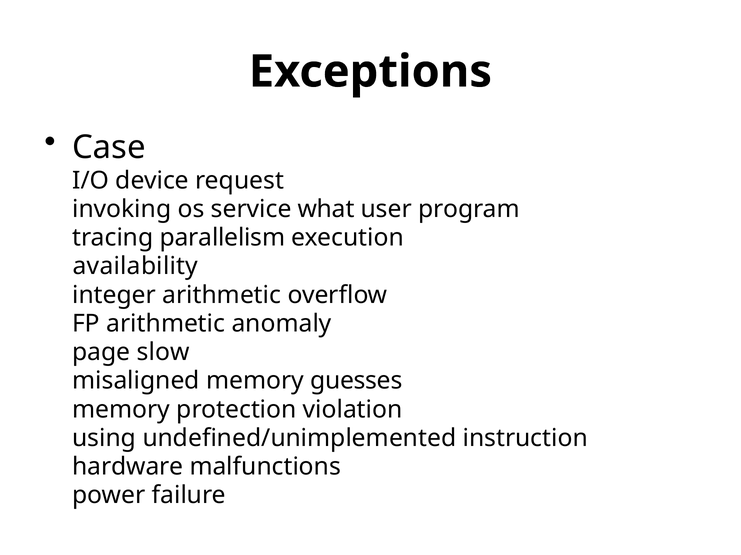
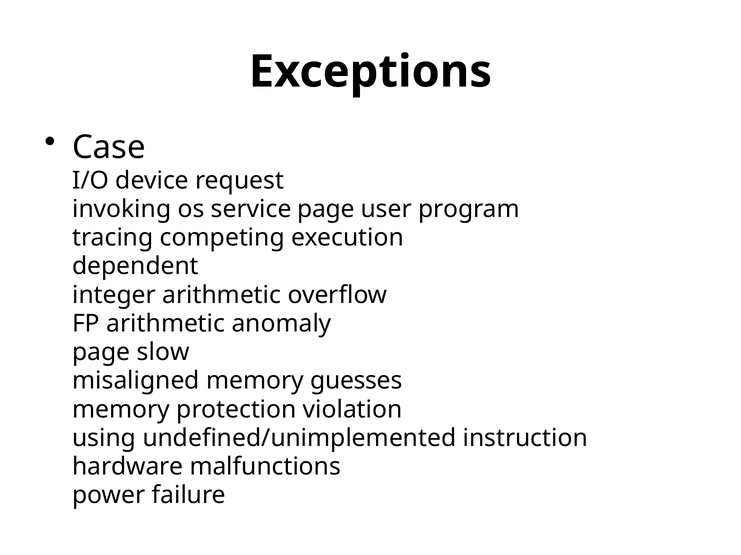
service what: what -> page
parallelism: parallelism -> competing
availability: availability -> dependent
